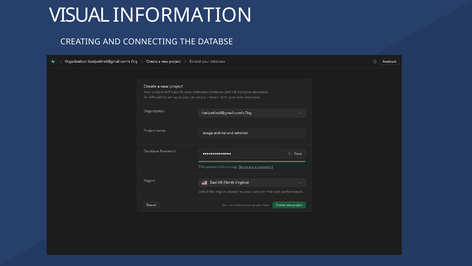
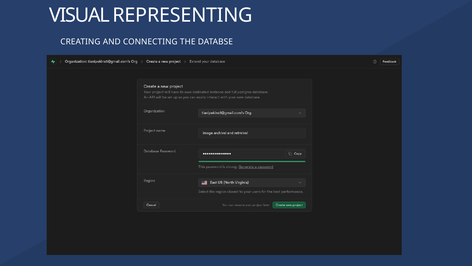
INFORMATION: INFORMATION -> REPRESENTING
